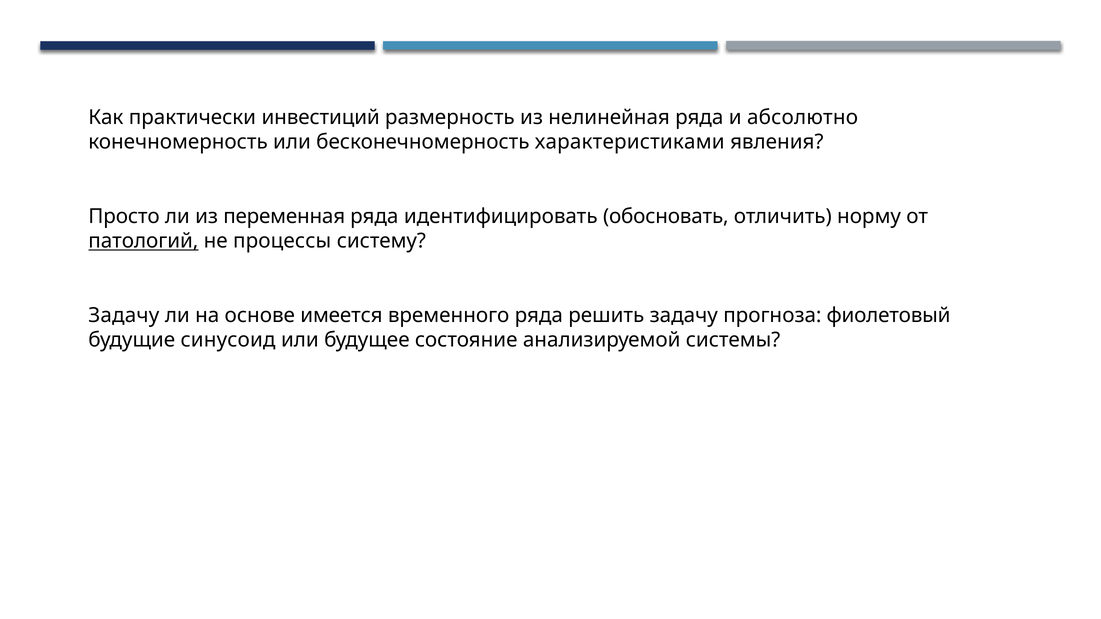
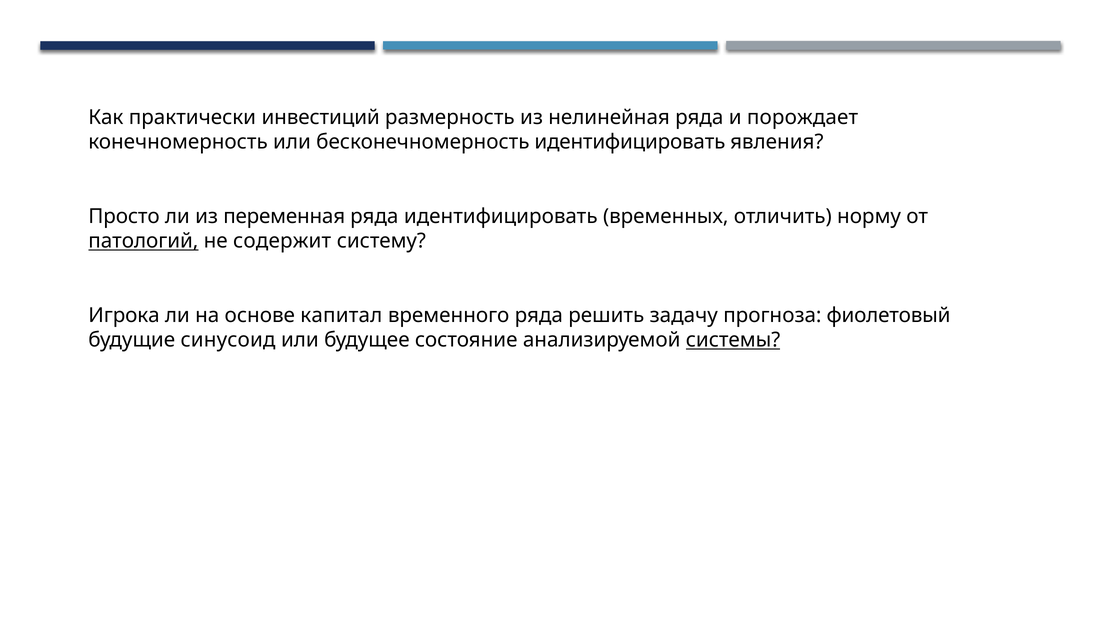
абсолютно: абсолютно -> порождает
бесконечномерность характеристиками: характеристиками -> идентифицировать
обосновать: обосновать -> временных
процессы: процессы -> содержит
Задачу at (124, 316): Задачу -> Игрока
имеется: имеется -> капитал
системы underline: none -> present
